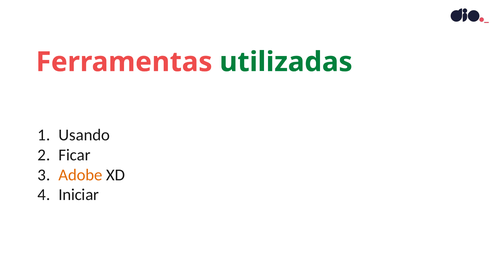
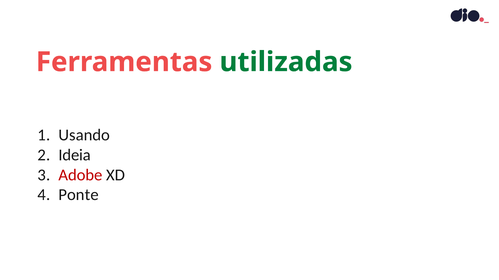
Ficar: Ficar -> Ideia
Adobe colour: orange -> red
Iniciar: Iniciar -> Ponte
